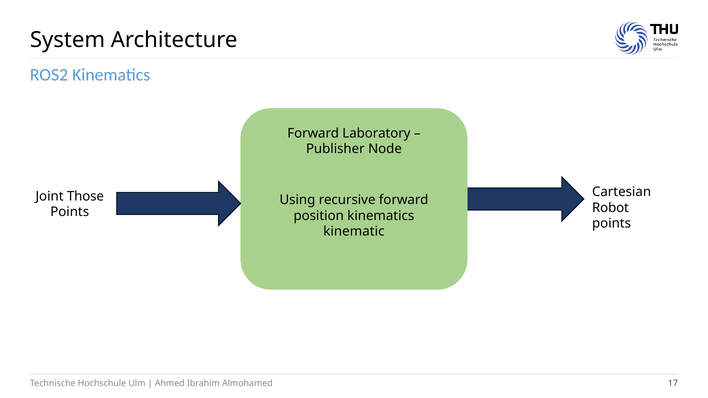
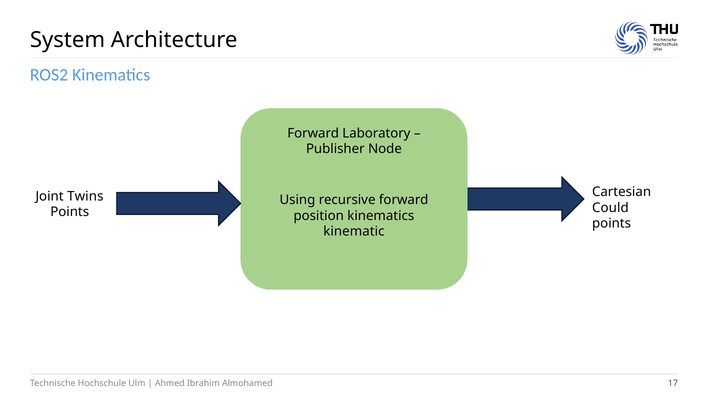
Those: Those -> Twins
Robot: Robot -> Could
